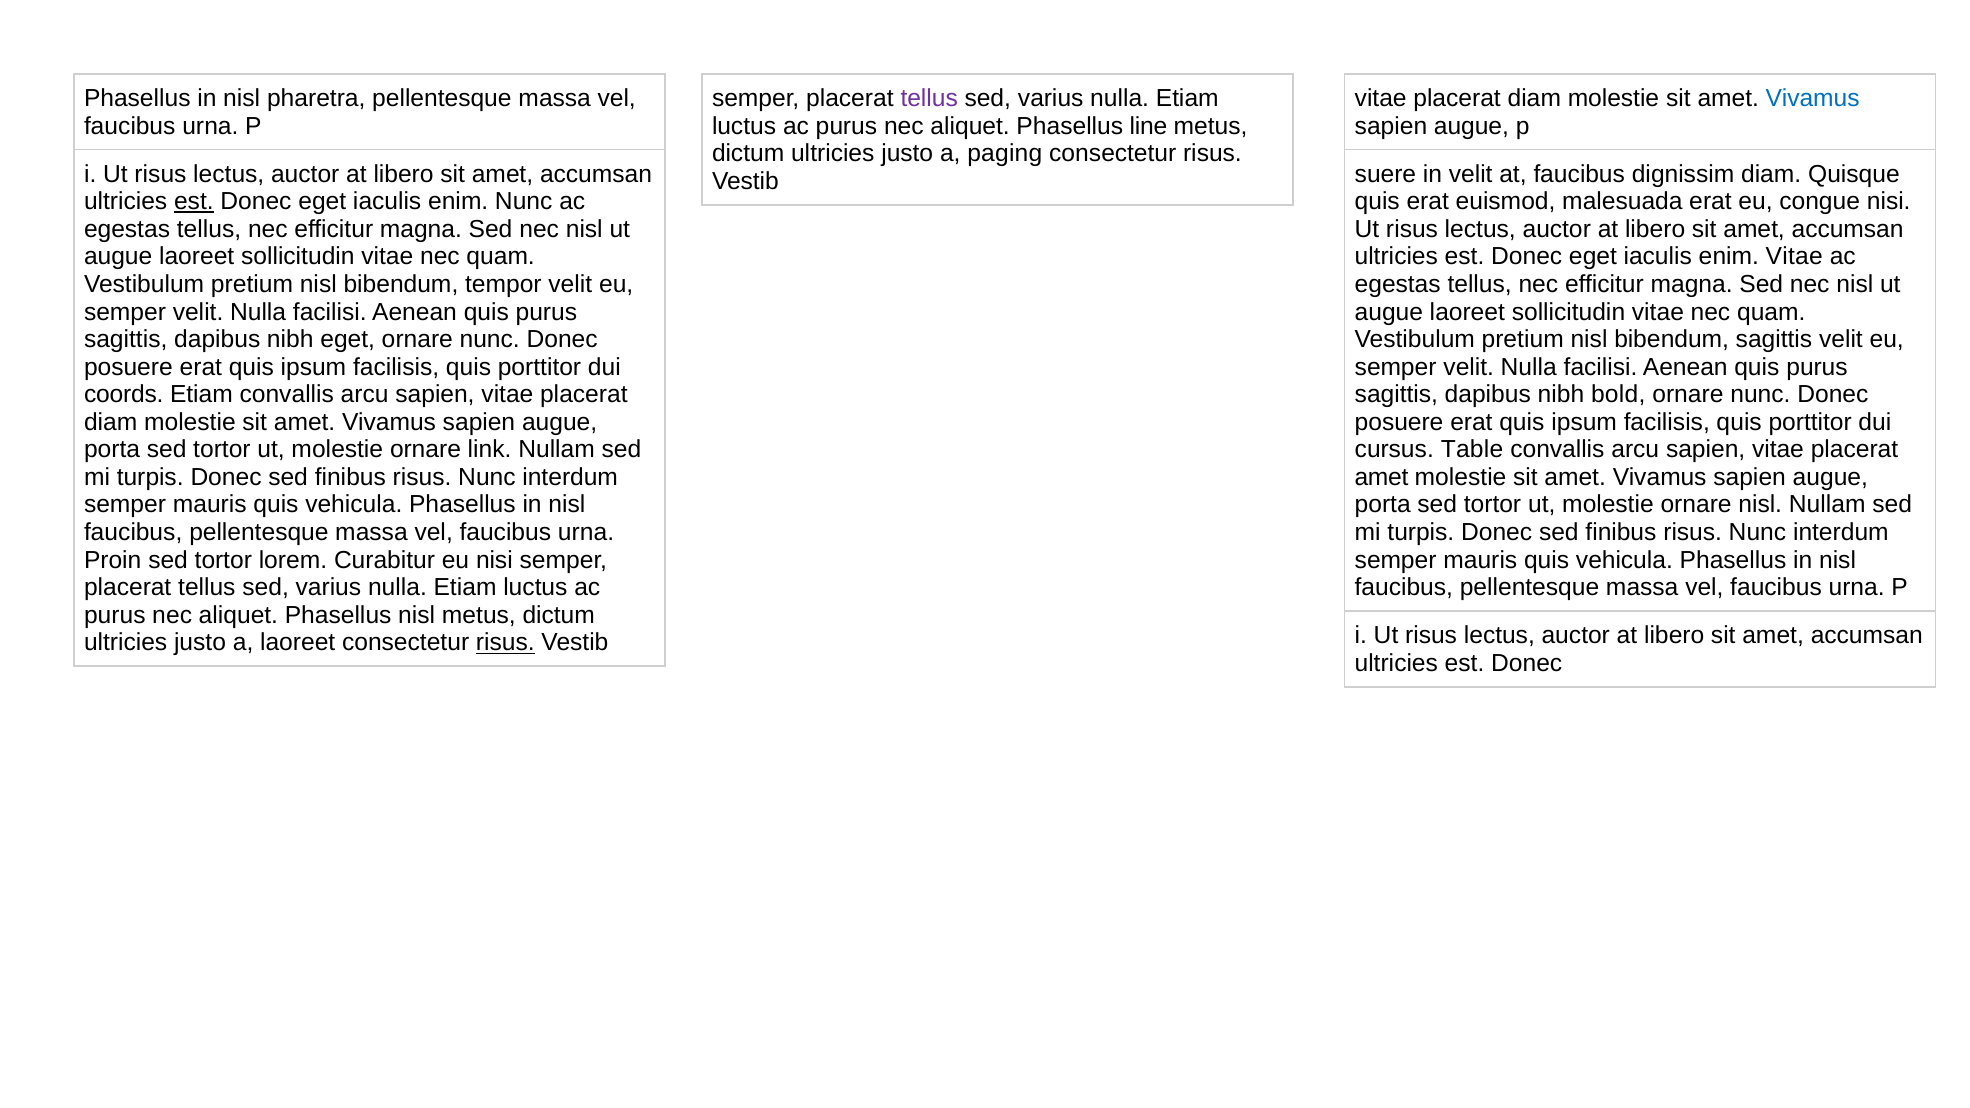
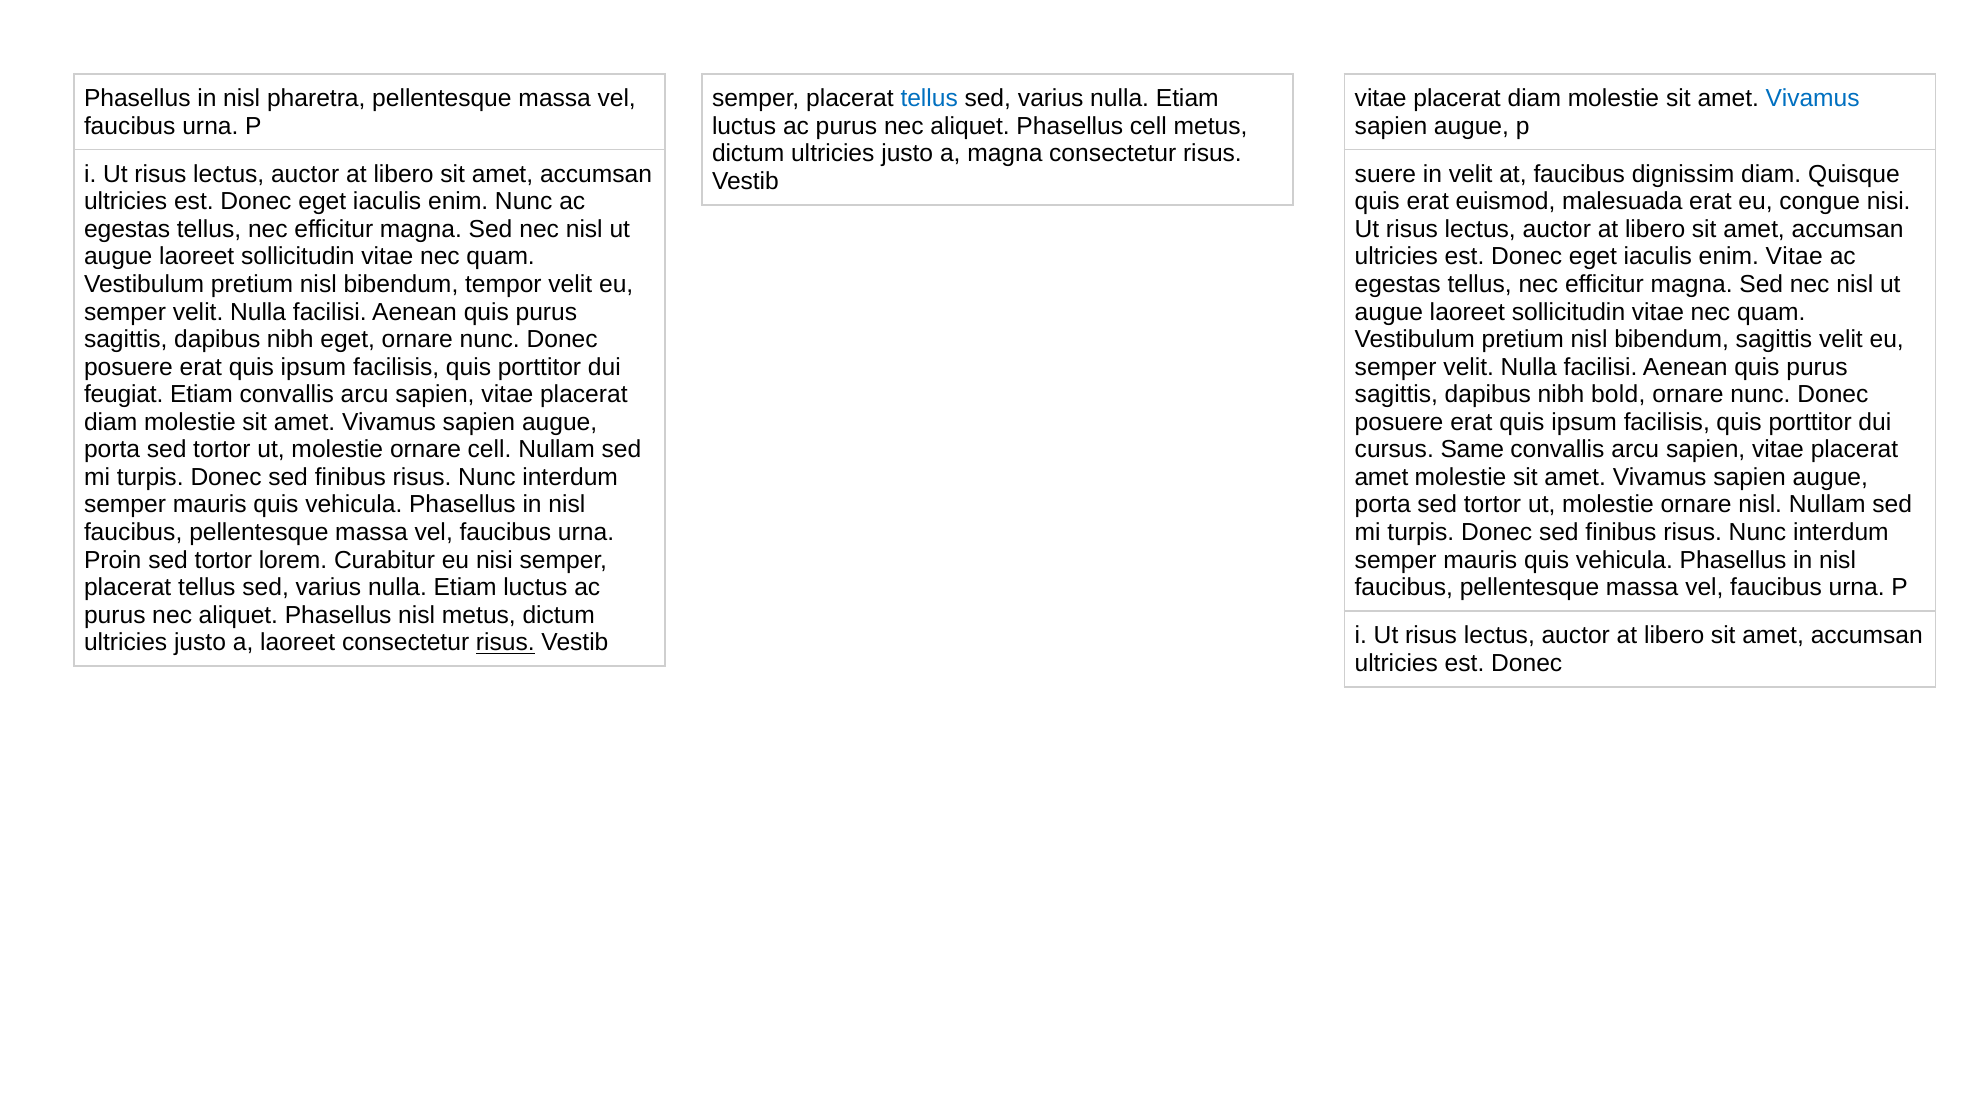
tellus at (929, 98) colour: purple -> blue
Phasellus line: line -> cell
a paging: paging -> magna
est at (194, 202) underline: present -> none
coords: coords -> feugiat
ornare link: link -> cell
Table: Table -> Same
